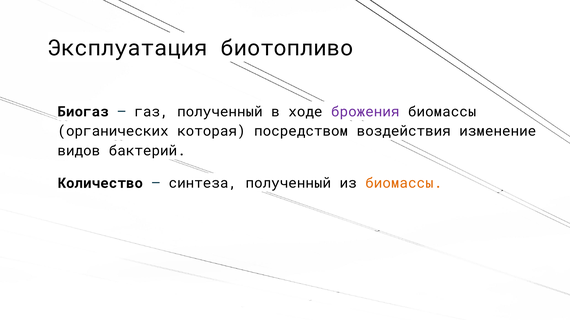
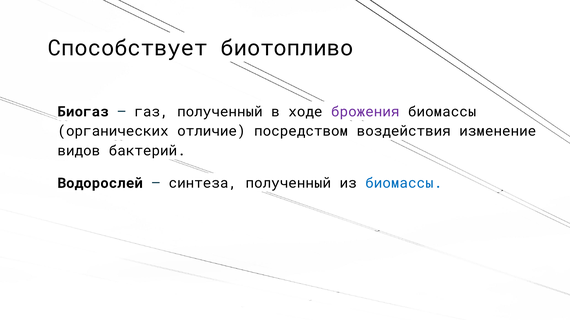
Эксплуатация: Эксплуатация -> Способствует
которая: которая -> отличие
Количество: Количество -> Водорослей
биомассы at (404, 184) colour: orange -> blue
